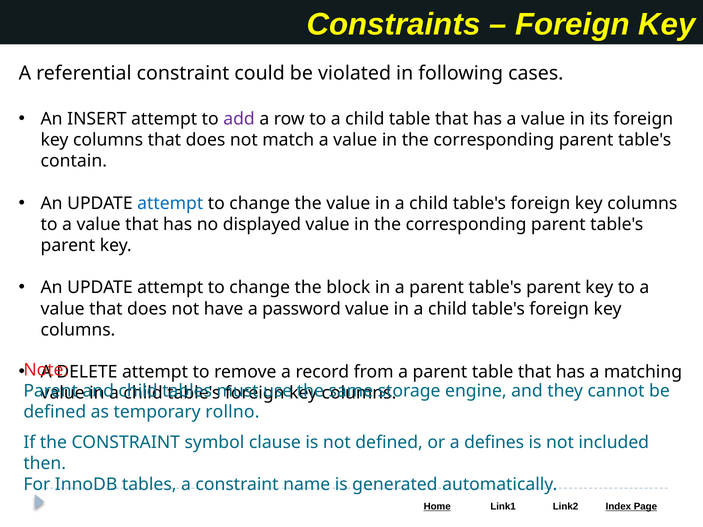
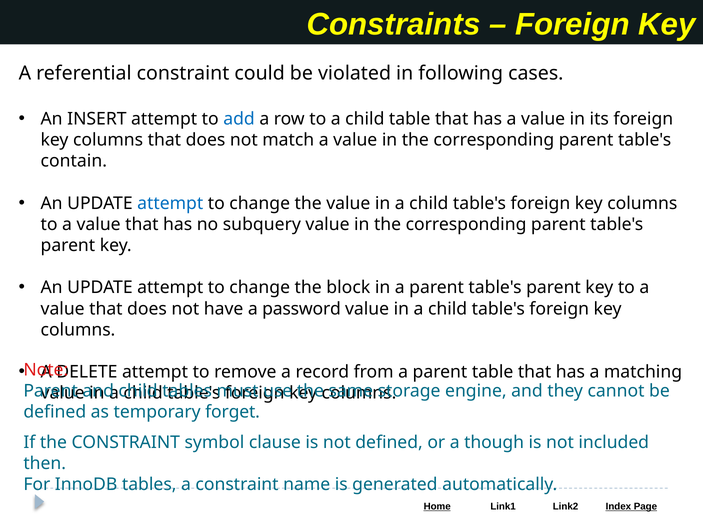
add colour: purple -> blue
displayed: displayed -> subquery
rollno: rollno -> forget
defines: defines -> though
